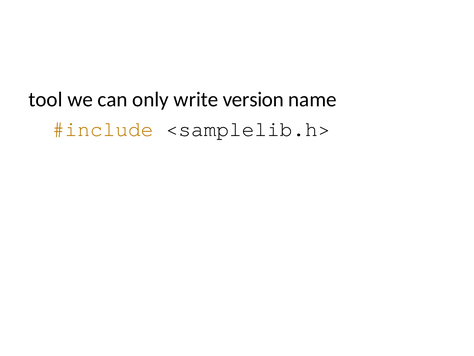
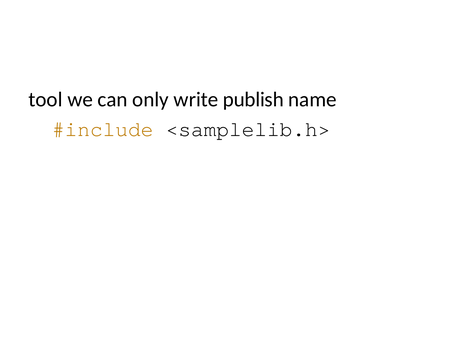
version: version -> publish
